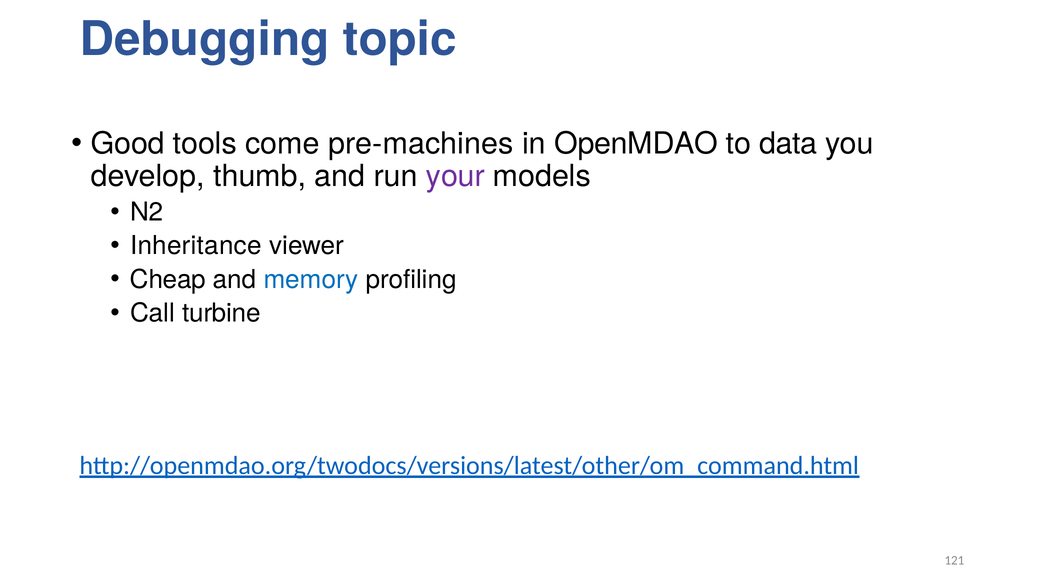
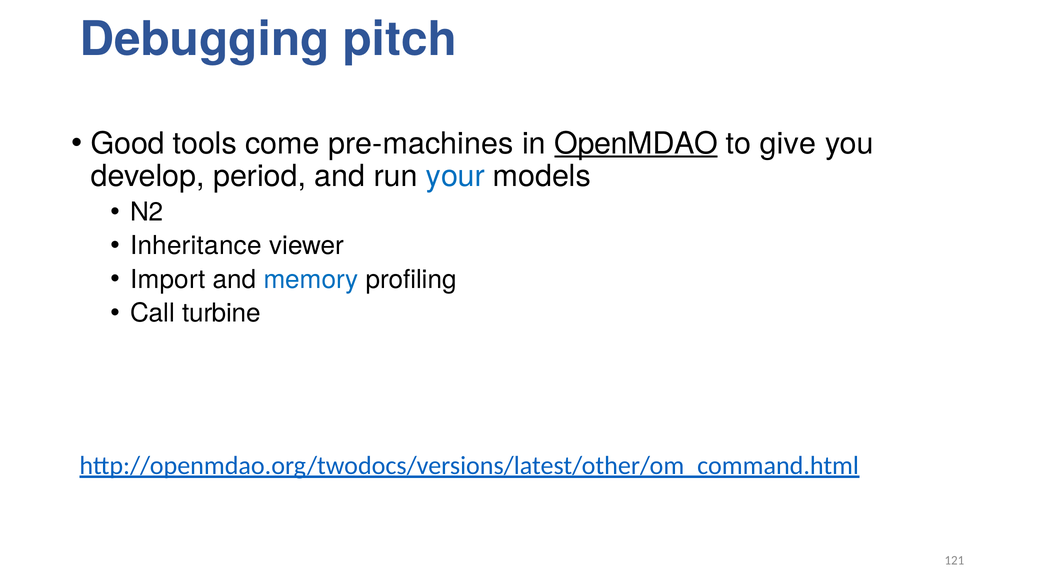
topic: topic -> pitch
OpenMDAO underline: none -> present
data: data -> give
thumb: thumb -> period
your colour: purple -> blue
Cheap: Cheap -> Import
